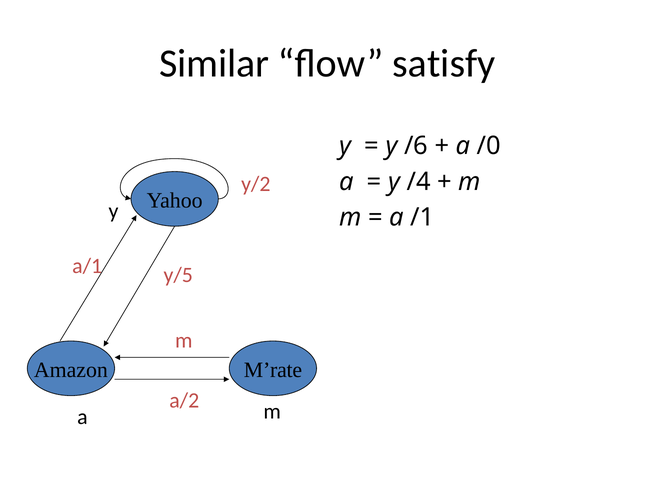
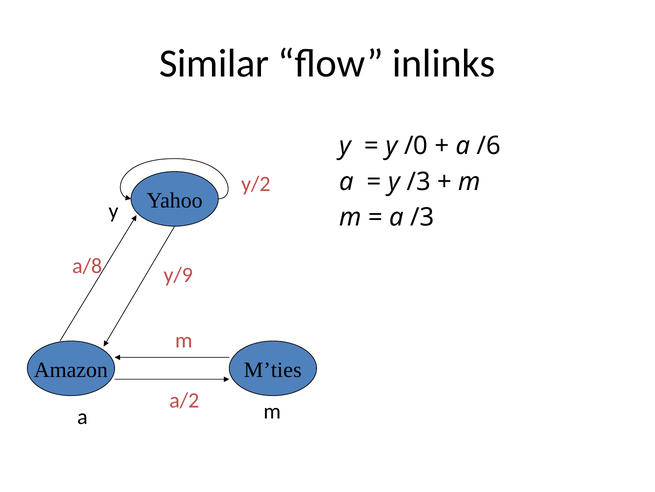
satisfy: satisfy -> inlinks
/6: /6 -> /0
/0: /0 -> /6
y /4: /4 -> /3
a /1: /1 -> /3
a/1: a/1 -> a/8
y/5: y/5 -> y/9
M’rate: M’rate -> M’ties
